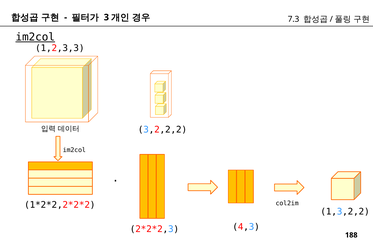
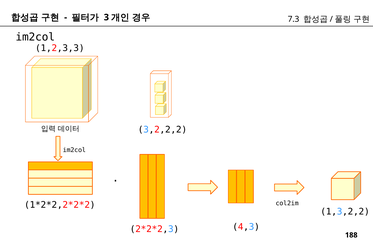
im2col at (35, 37) underline: present -> none
